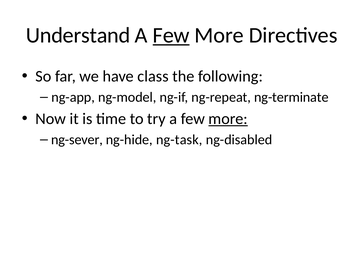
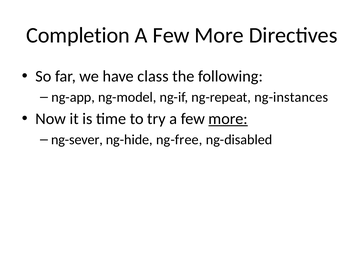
Understand: Understand -> Completion
Few at (171, 35) underline: present -> none
ng-terminate: ng-terminate -> ng-instances
ng-task: ng-task -> ng-free
